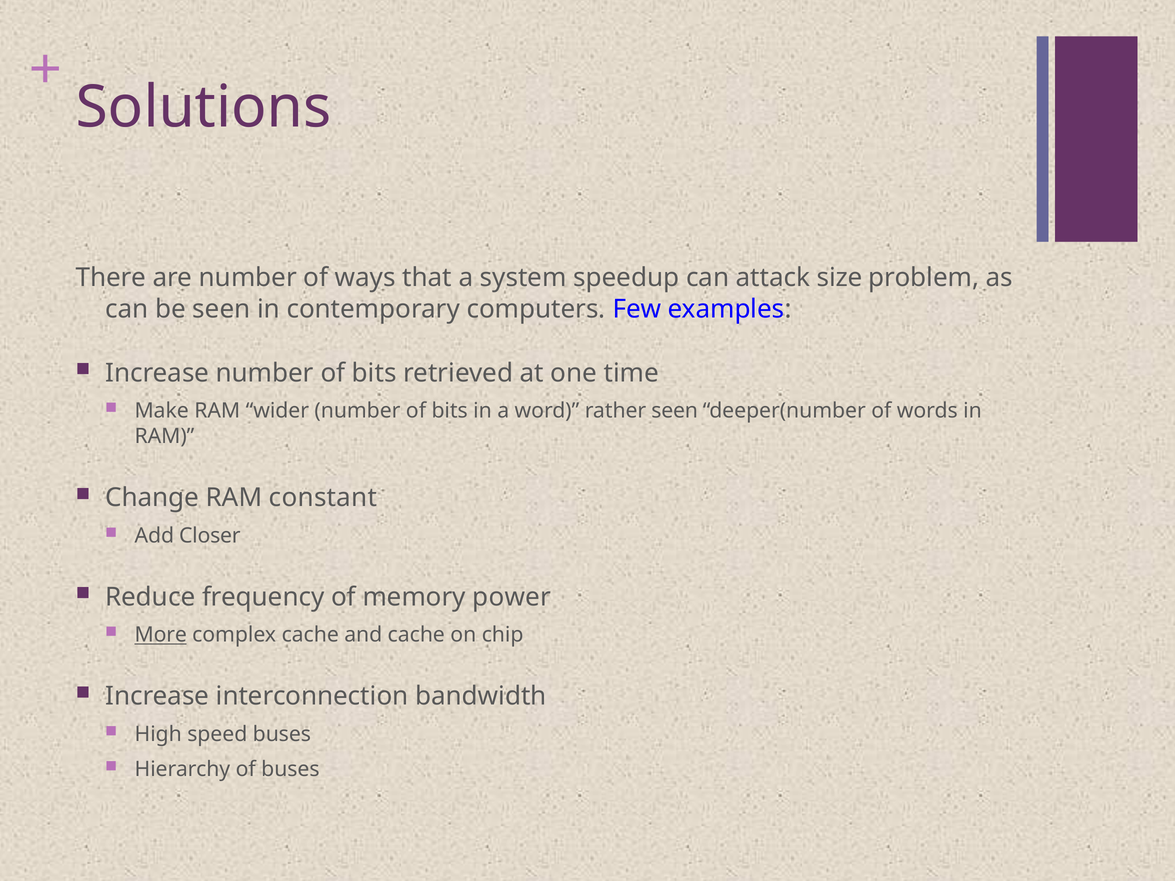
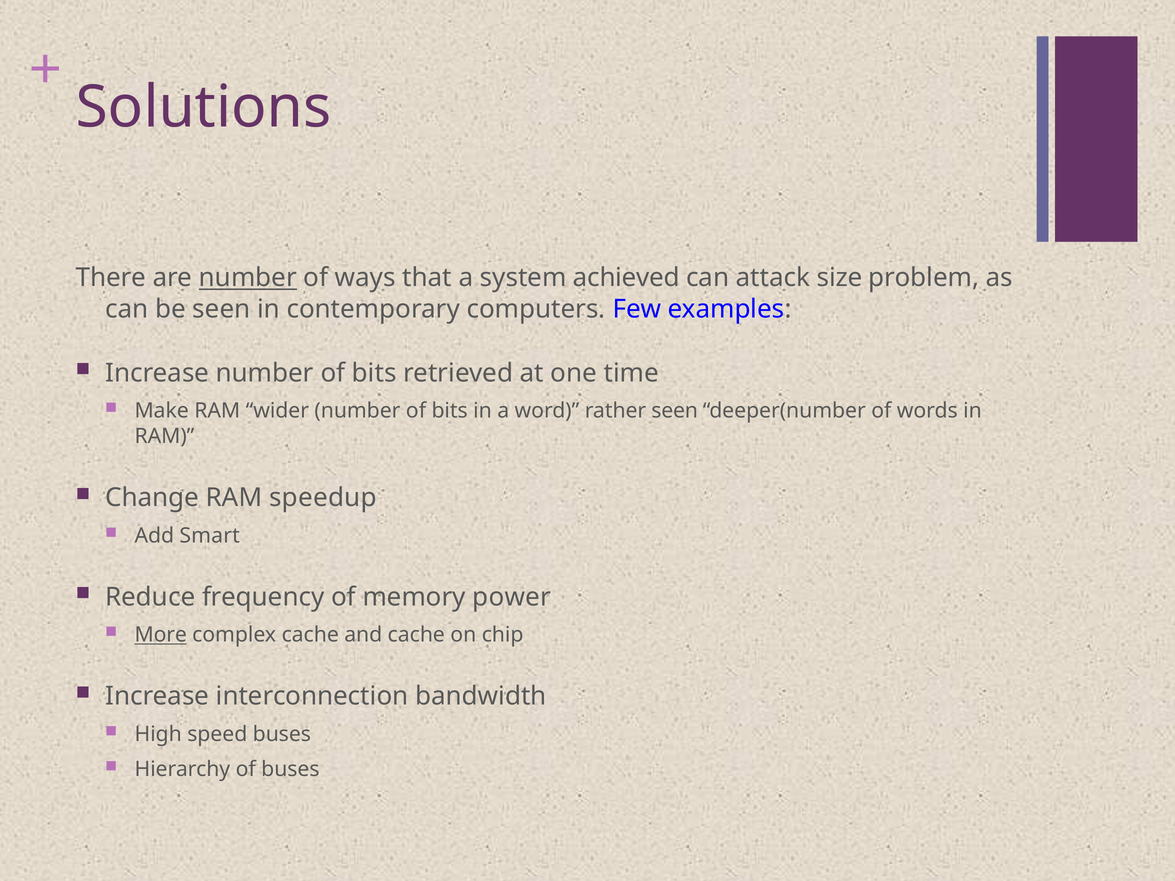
number at (248, 278) underline: none -> present
speedup: speedup -> achieved
constant: constant -> speedup
Closer: Closer -> Smart
